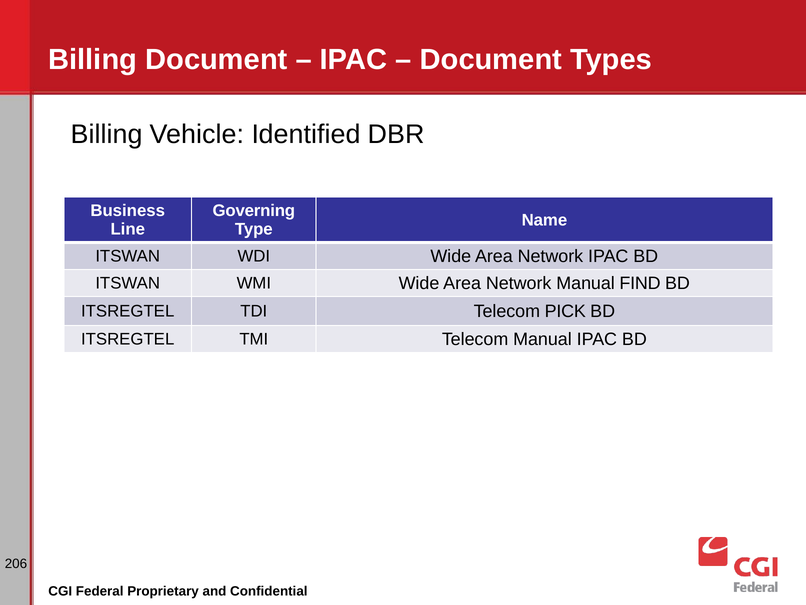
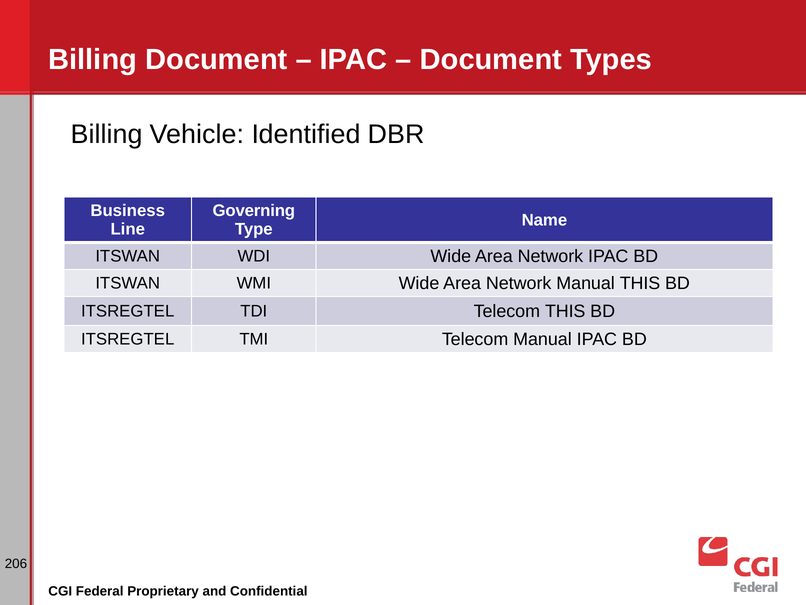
Manual FIND: FIND -> THIS
Telecom PICK: PICK -> THIS
